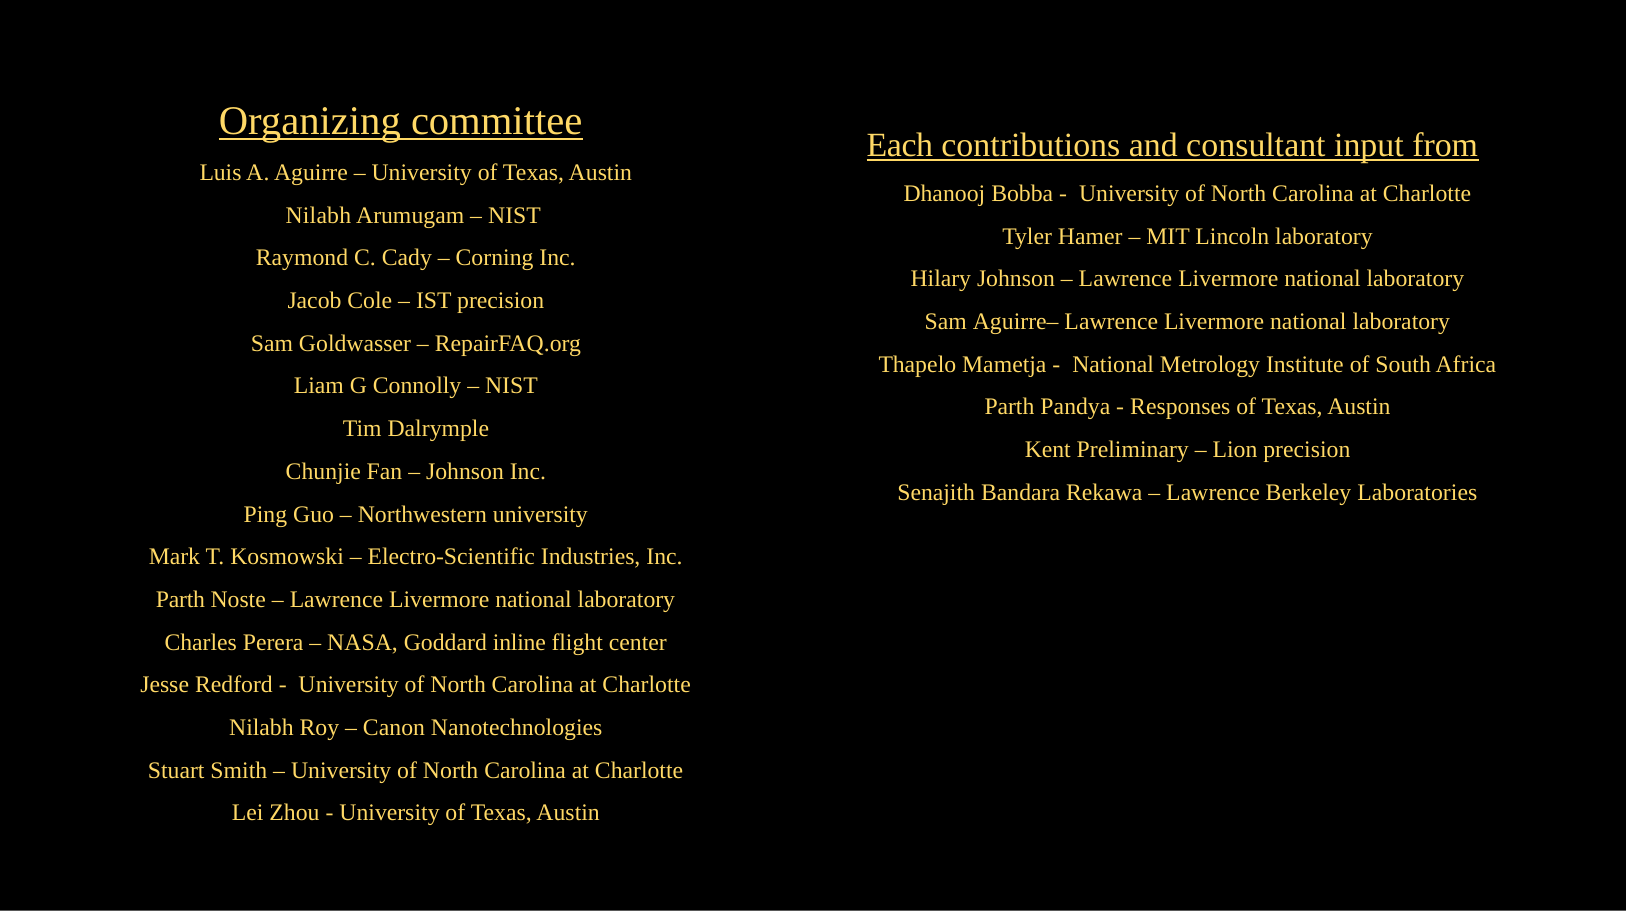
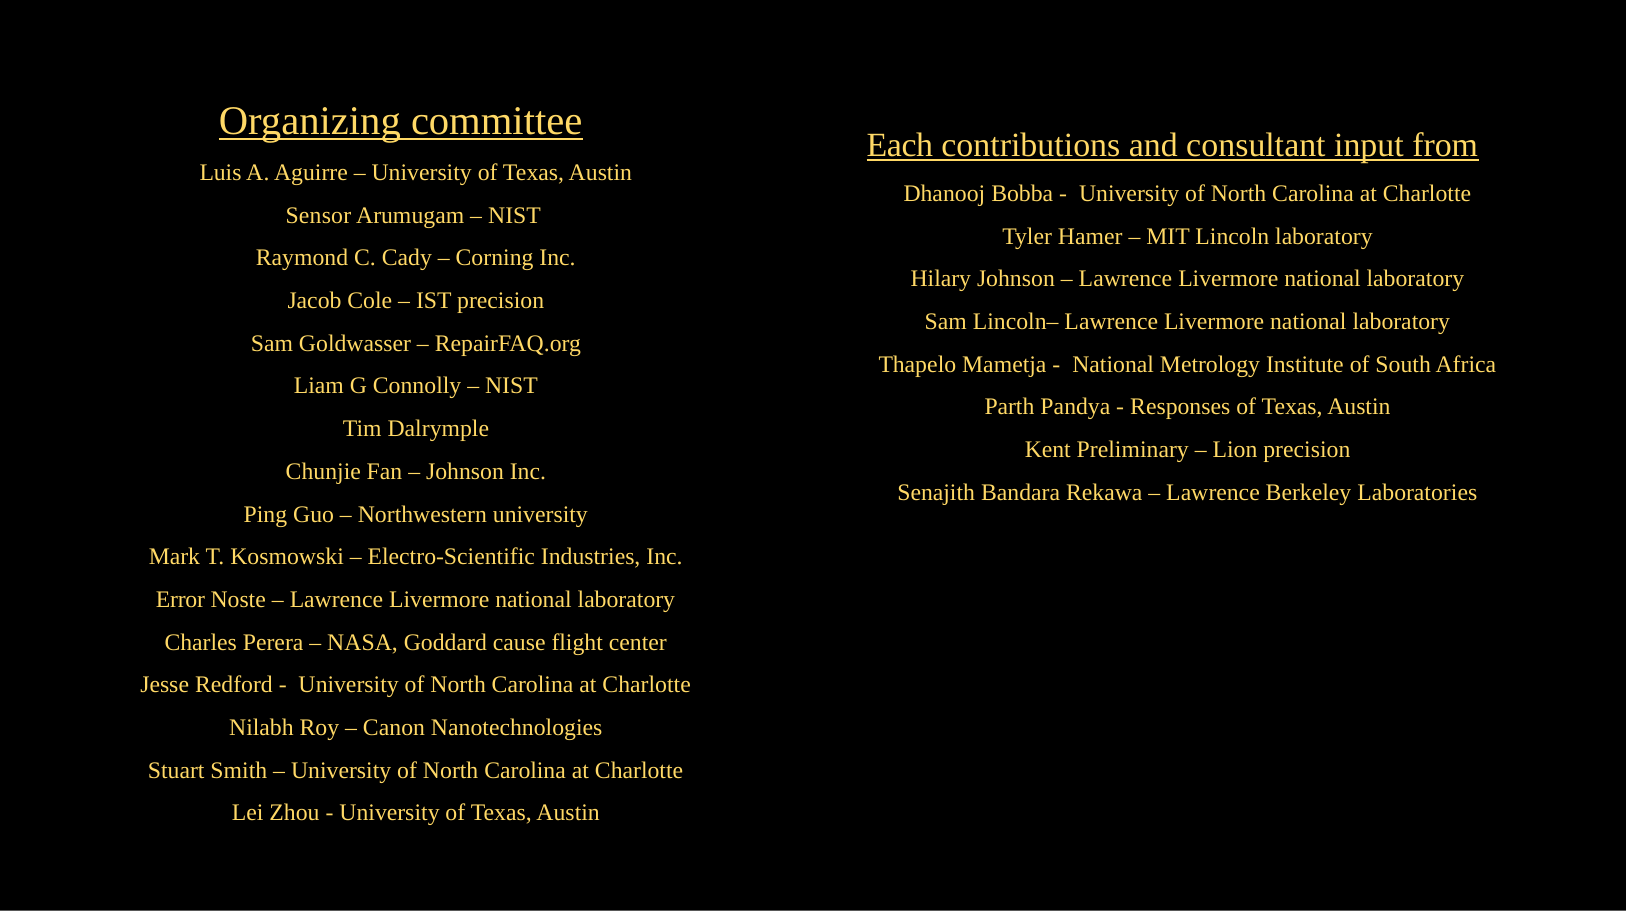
Nilabh at (318, 215): Nilabh -> Sensor
Aguirre–: Aguirre– -> Lincoln–
Parth at (180, 599): Parth -> Error
inline: inline -> cause
